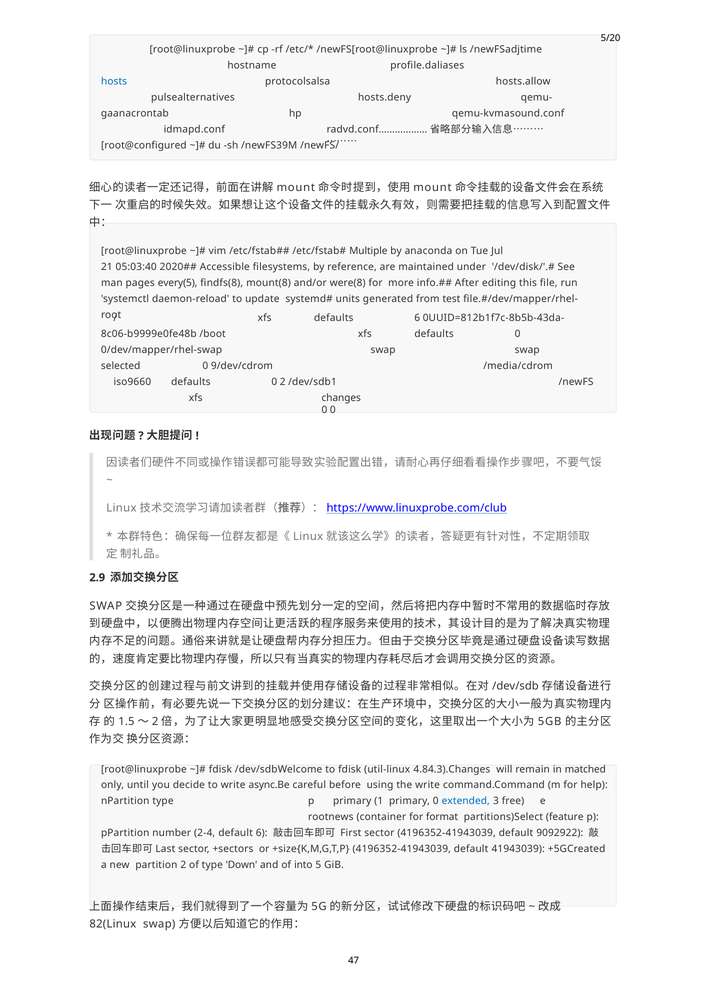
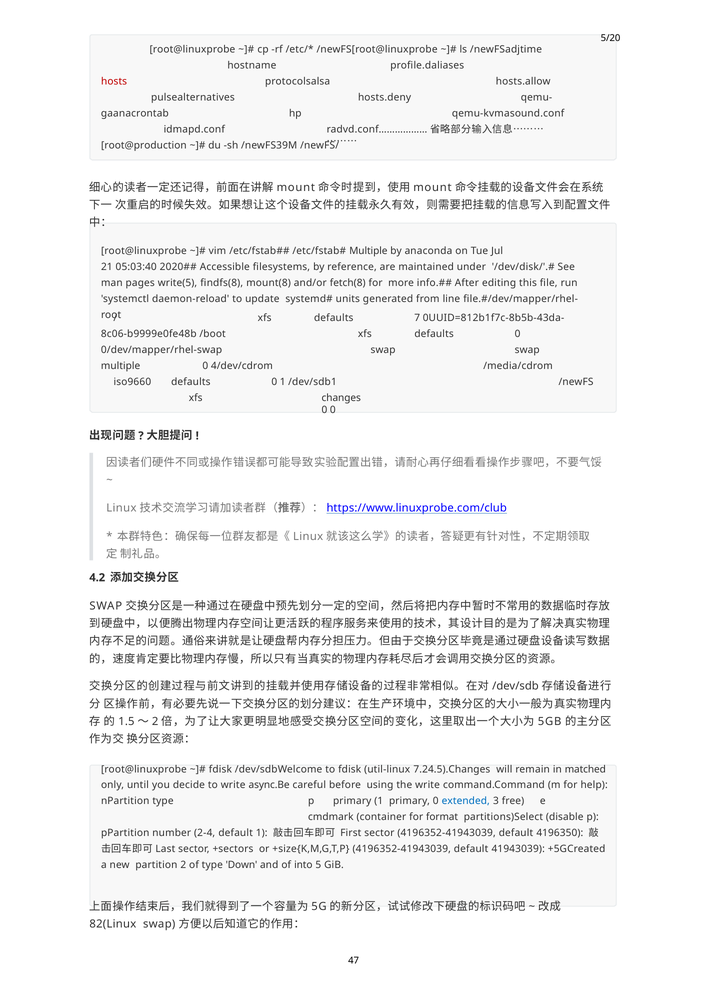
hosts colour: blue -> red
root@configured: root@configured -> root@production
every(5: every(5 -> write(5
were(8: were(8 -> fetch(8
test: test -> line
xfs 6: 6 -> 7
selected at (121, 366): selected -> multiple
9/dev/cdrom: 9/dev/cdrom -> 4/dev/cdrom
0 2: 2 -> 1
2.9: 2.9 -> 4.2
4.84.3).Changes: 4.84.3).Changes -> 7.24.5).Changes
rootnews: rootnews -> cmdmark
feature: feature -> disable
default 6: 6 -> 1
9092922: 9092922 -> 4196350
